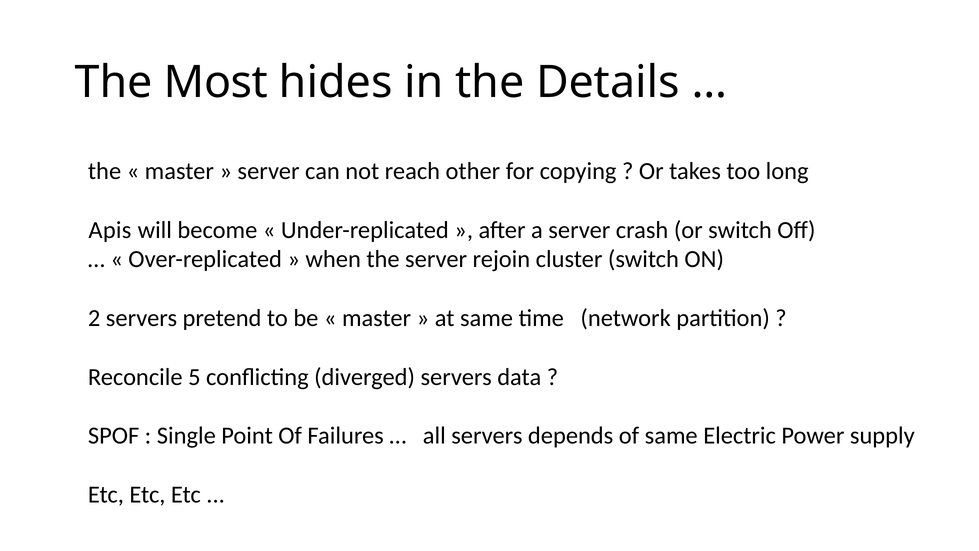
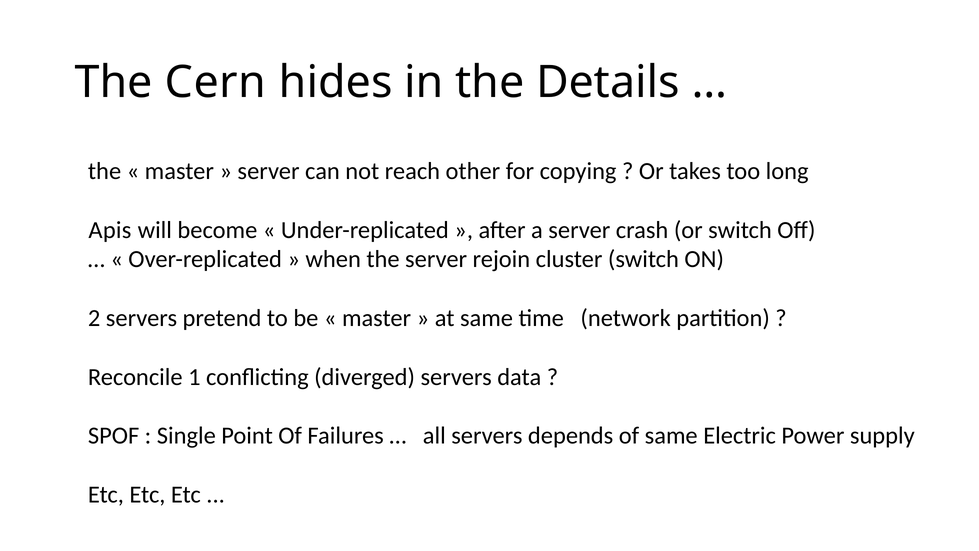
Most: Most -> Cern
5: 5 -> 1
